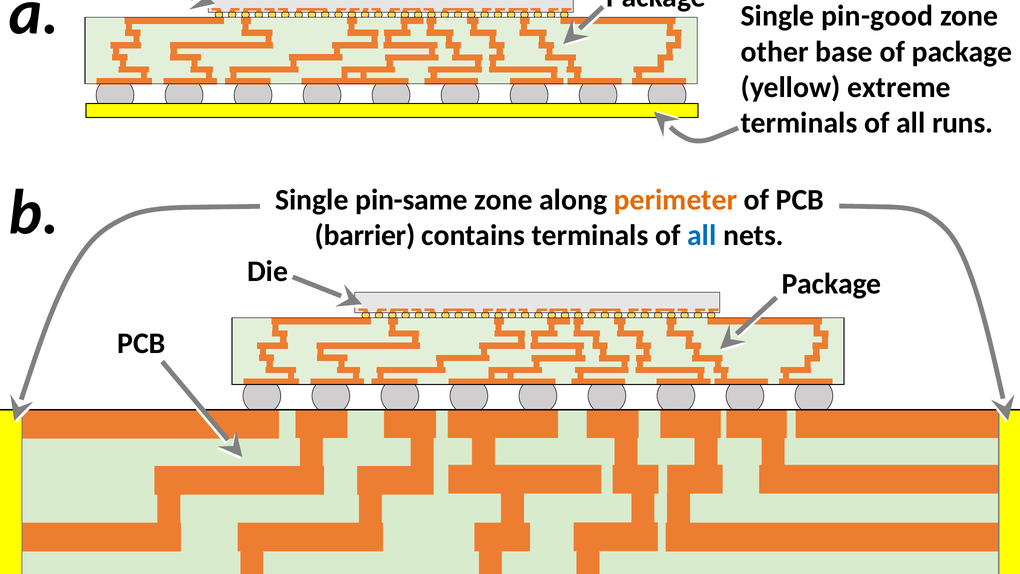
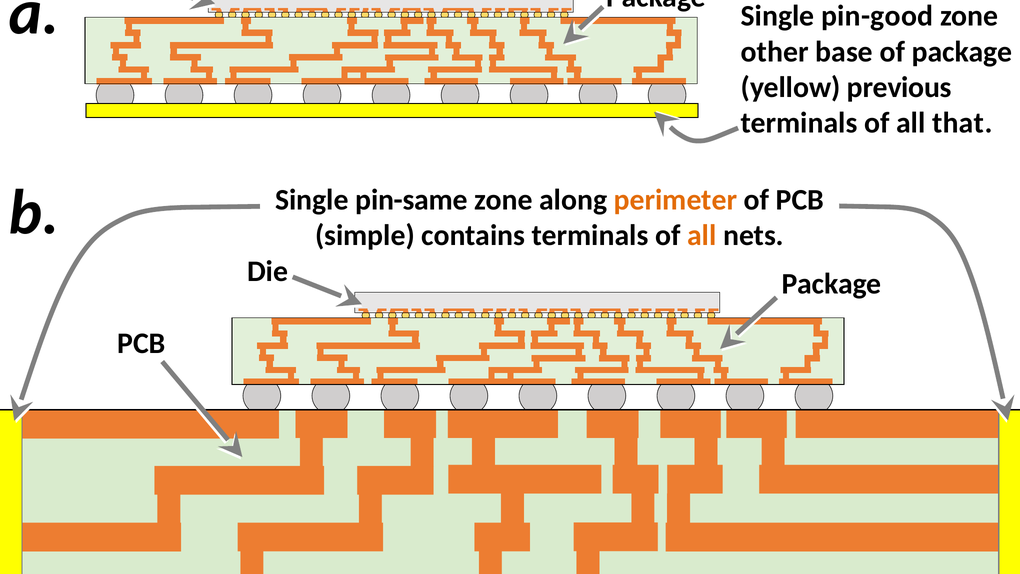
extreme: extreme -> previous
runs: runs -> that
barrier: barrier -> simple
all at (702, 235) colour: blue -> orange
